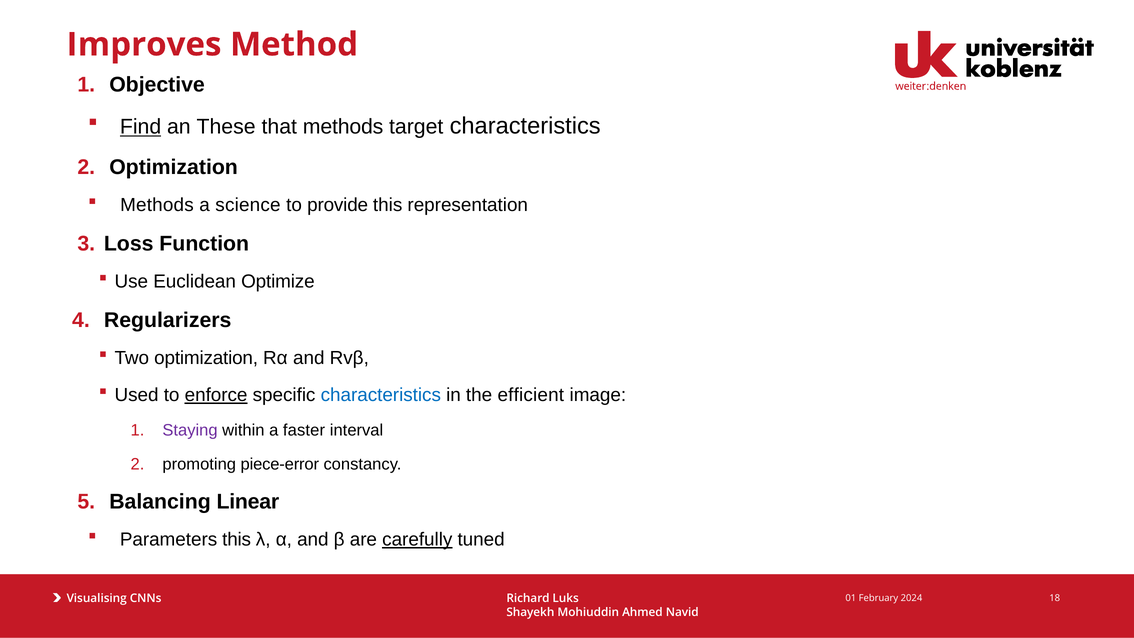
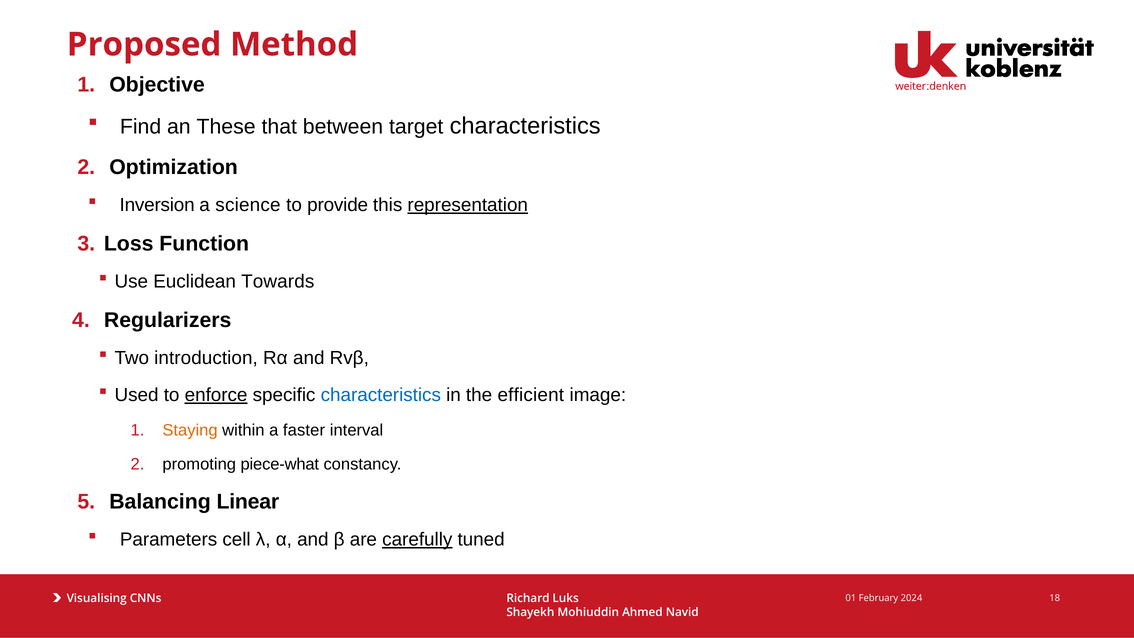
Improves: Improves -> Proposed
Find underline: present -> none
that methods: methods -> between
Methods at (157, 205): Methods -> Inversion
representation underline: none -> present
Optimize: Optimize -> Towards
Two optimization: optimization -> introduction
Staying colour: purple -> orange
piece-error: piece-error -> piece-what
Parameters this: this -> cell
